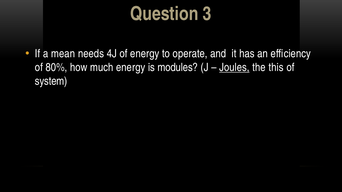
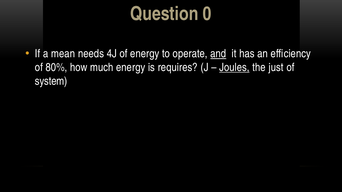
3: 3 -> 0
and underline: none -> present
modules: modules -> requires
this: this -> just
